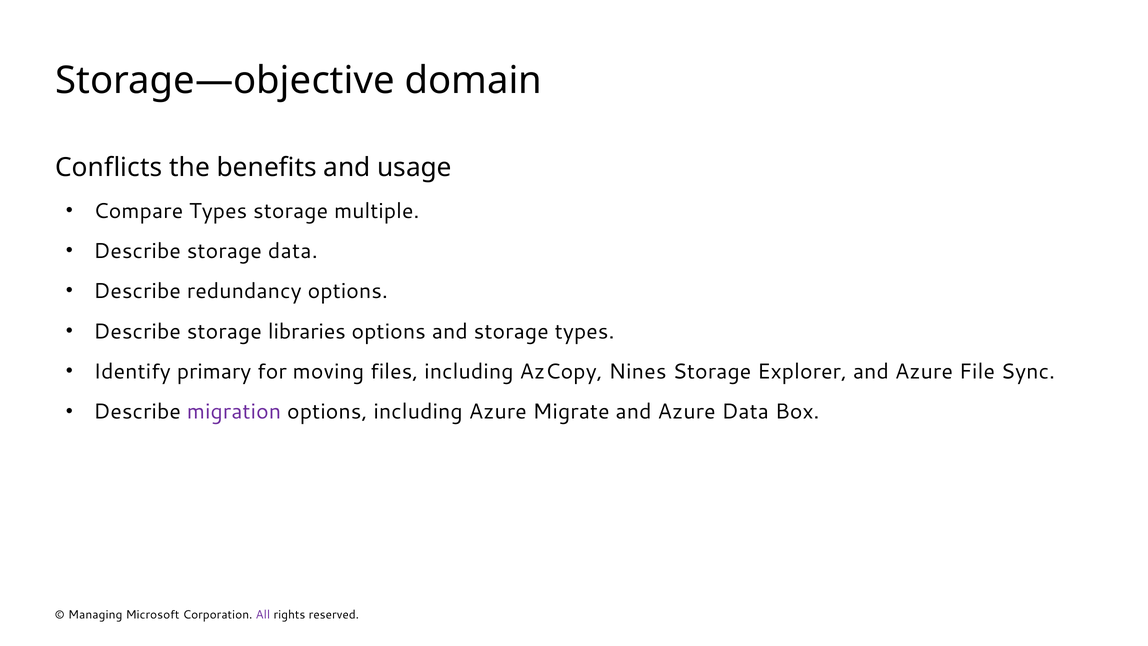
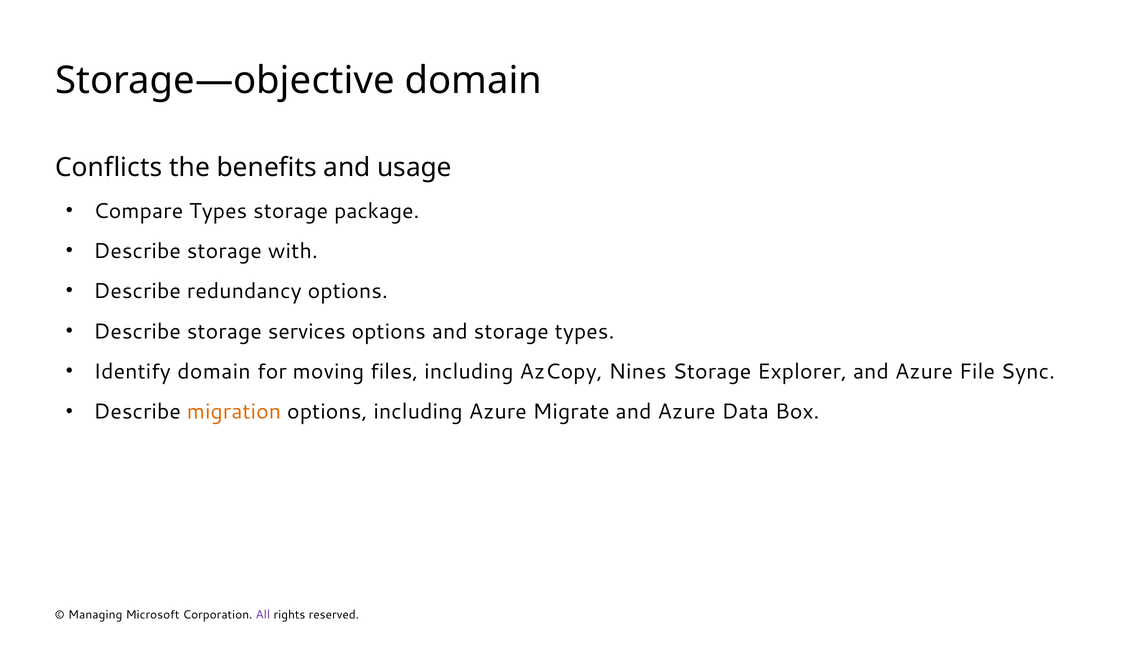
multiple: multiple -> package
storage data: data -> with
libraries: libraries -> services
Identify primary: primary -> domain
migration colour: purple -> orange
